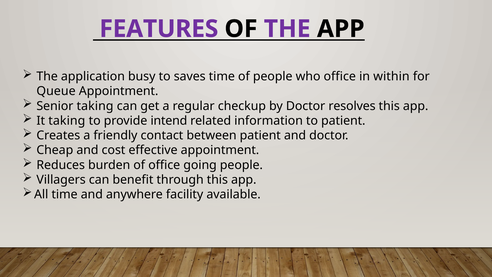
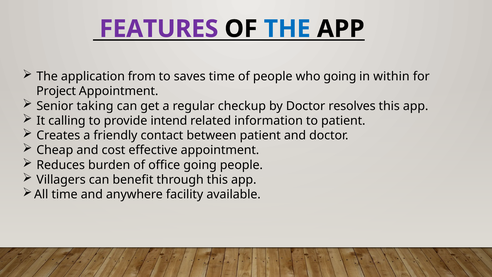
THE at (287, 29) colour: purple -> blue
busy: busy -> from
who office: office -> going
Queue: Queue -> Project
It taking: taking -> calling
